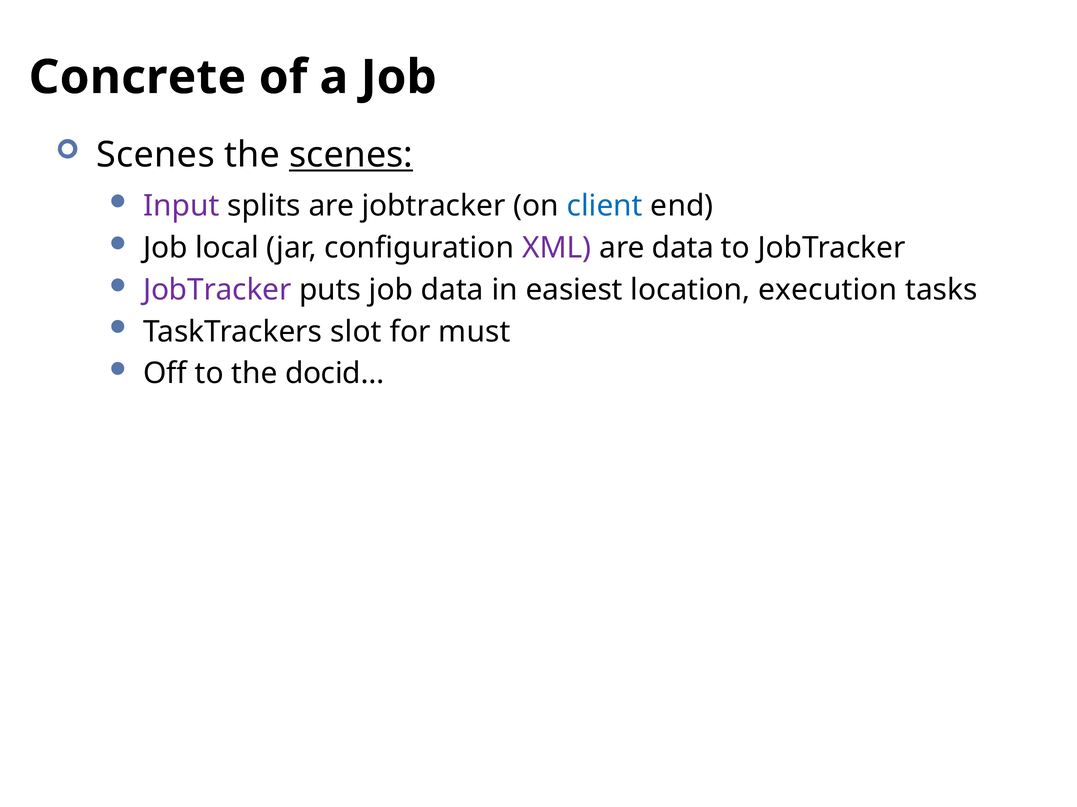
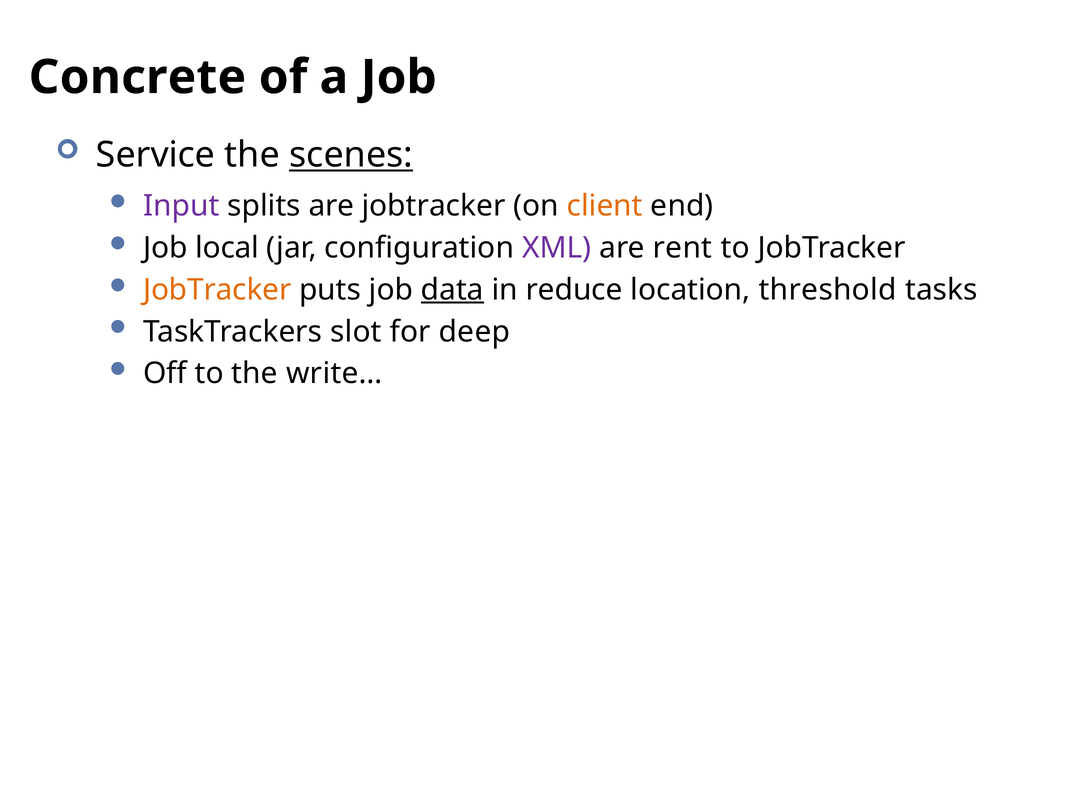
Scenes at (155, 155): Scenes -> Service
client colour: blue -> orange
are data: data -> rent
JobTracker at (217, 290) colour: purple -> orange
data at (452, 290) underline: none -> present
easiest: easiest -> reduce
execution: execution -> threshold
must: must -> deep
docid…: docid… -> write…
